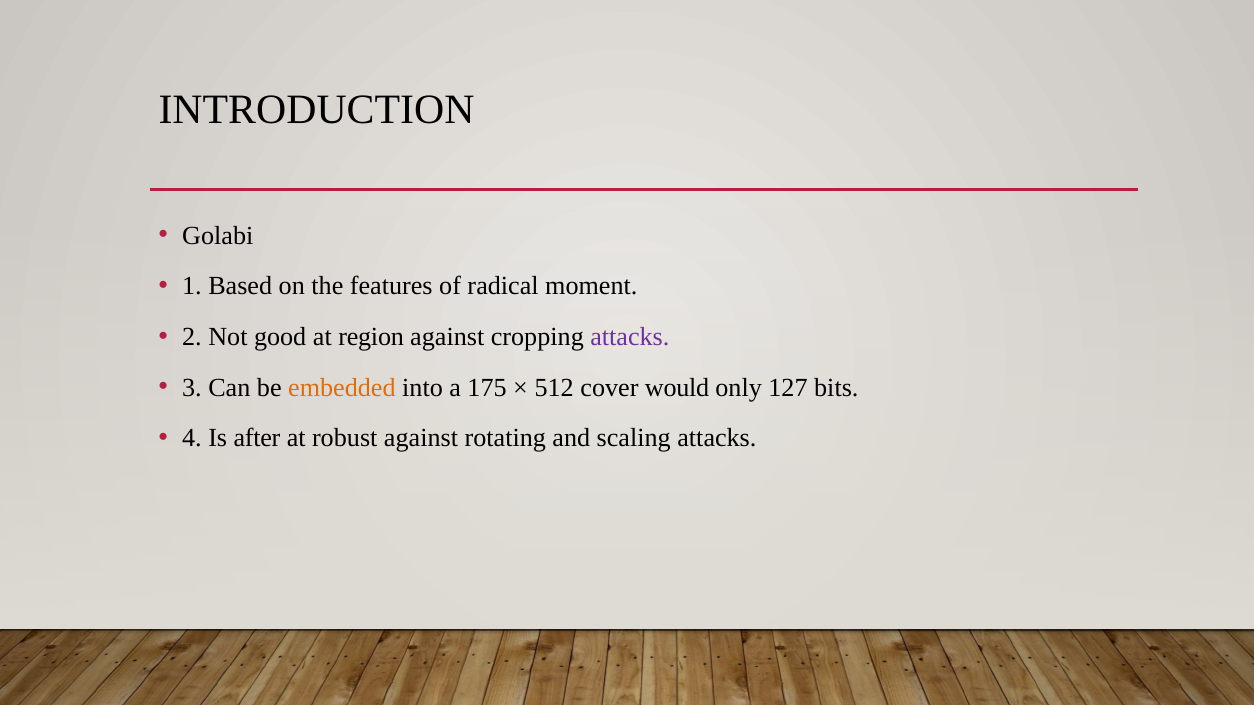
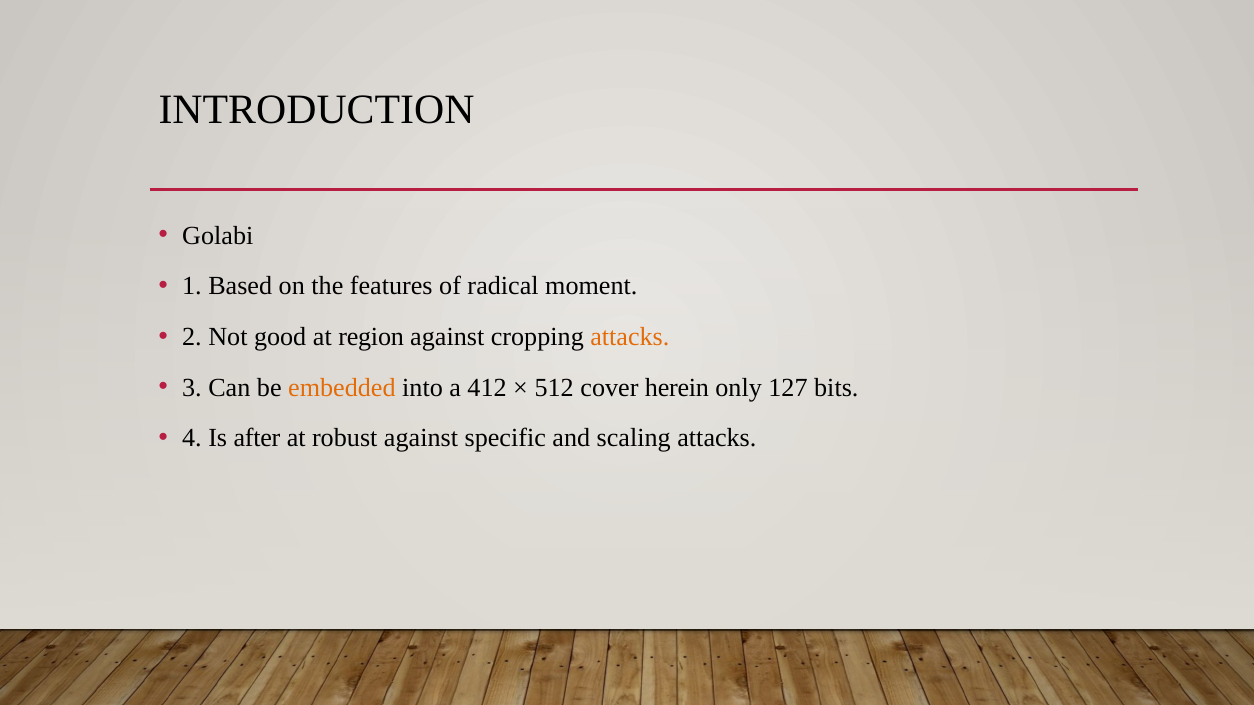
attacks at (630, 337) colour: purple -> orange
175: 175 -> 412
would: would -> herein
rotating: rotating -> specific
